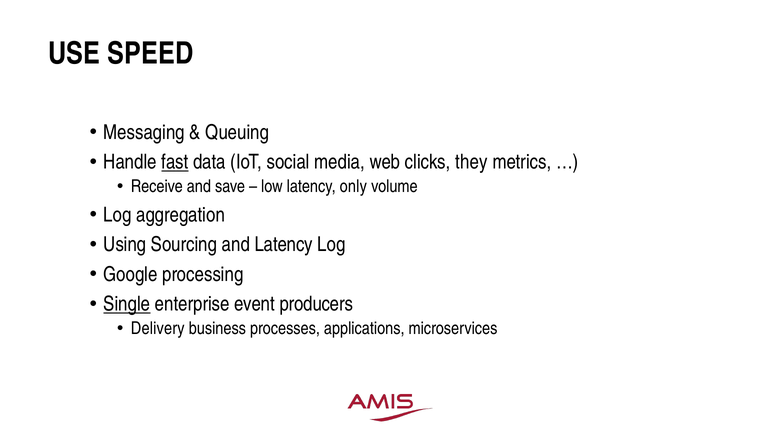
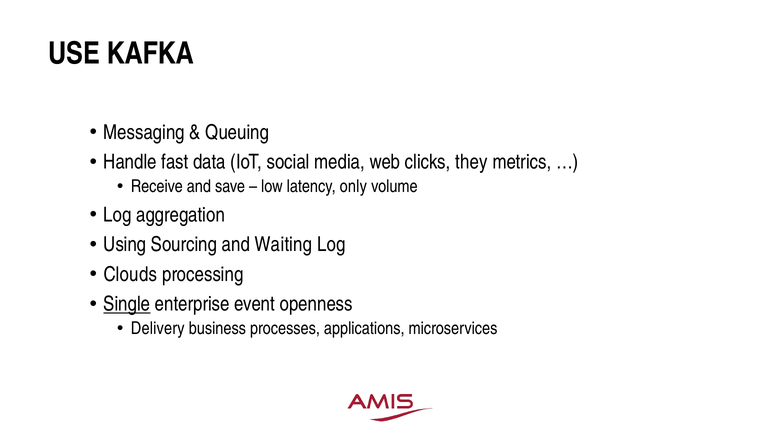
SPEED: SPEED -> KAFKA
fast underline: present -> none
and Latency: Latency -> Waiting
Google: Google -> Clouds
producers: producers -> openness
